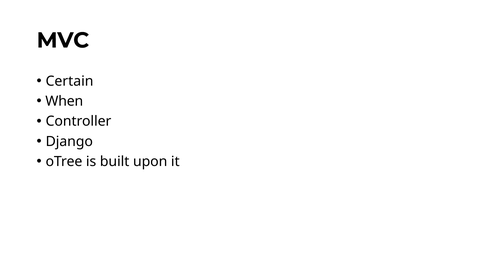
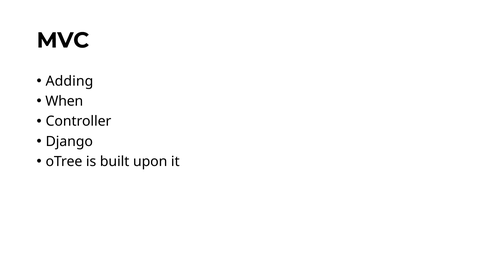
Certain: Certain -> Adding
